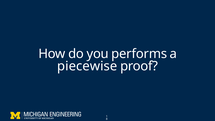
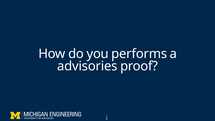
piecewise: piecewise -> advisories
